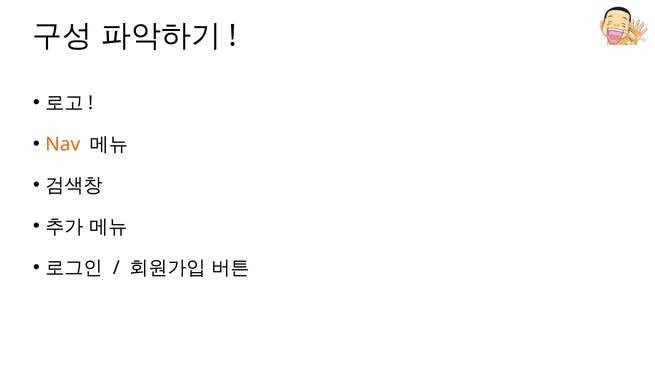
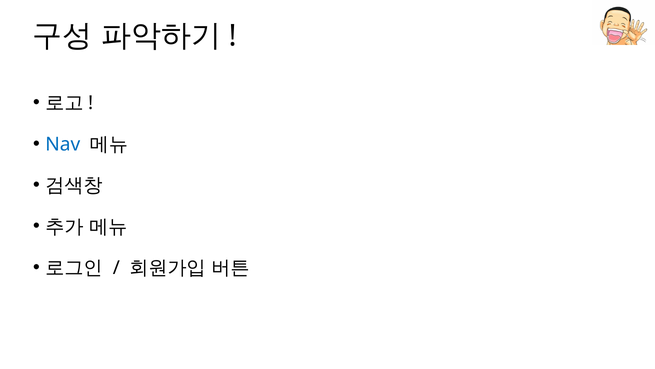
Nav colour: orange -> blue
